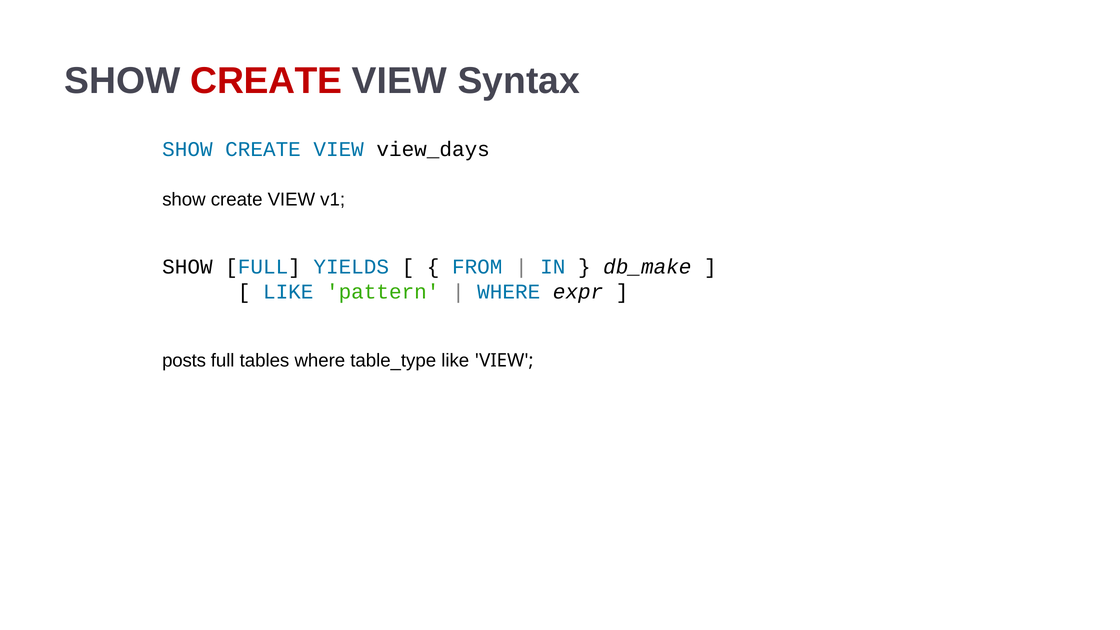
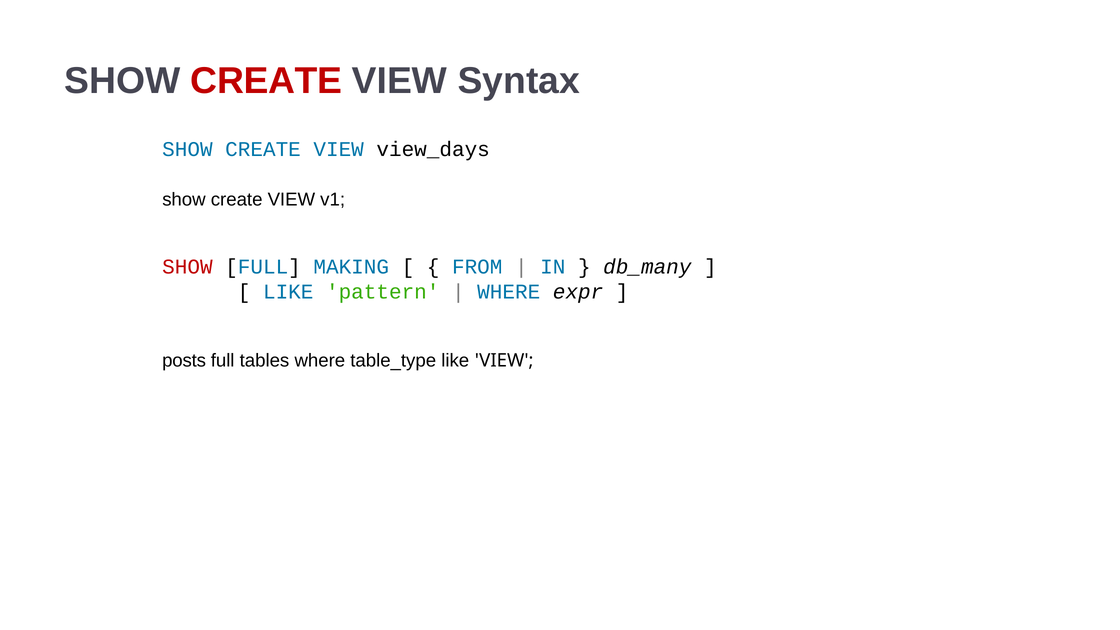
SHOW at (187, 267) colour: black -> red
YIELDS: YIELDS -> MAKING
db_make: db_make -> db_many
